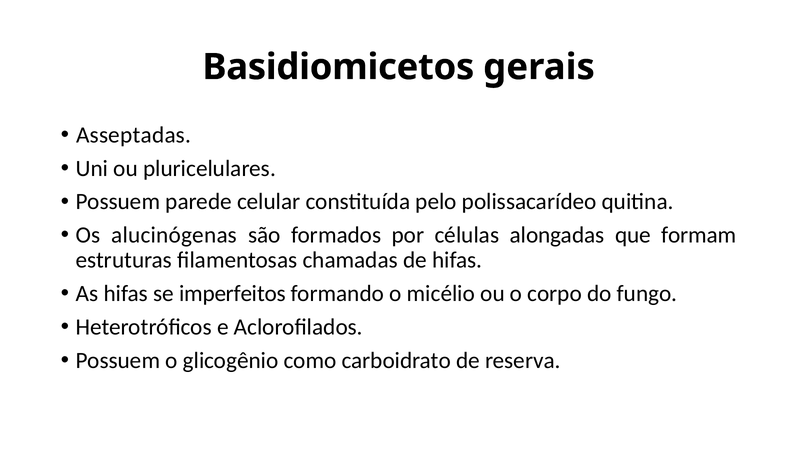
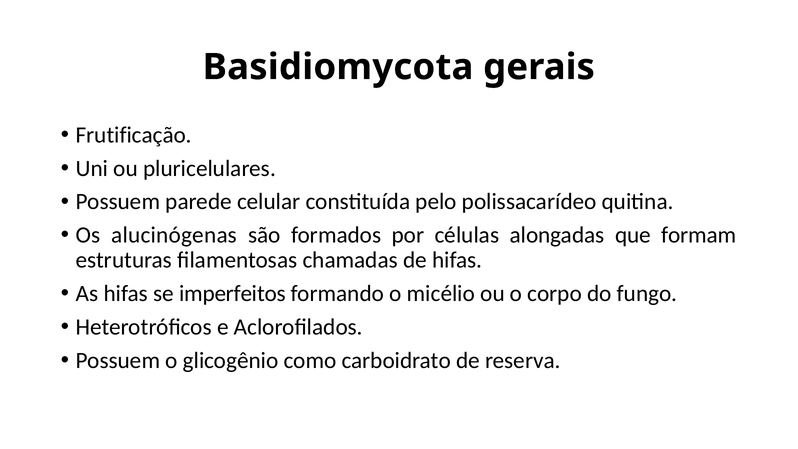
Basidiomicetos: Basidiomicetos -> Basidiomycota
Asseptadas: Asseptadas -> Frutificação
